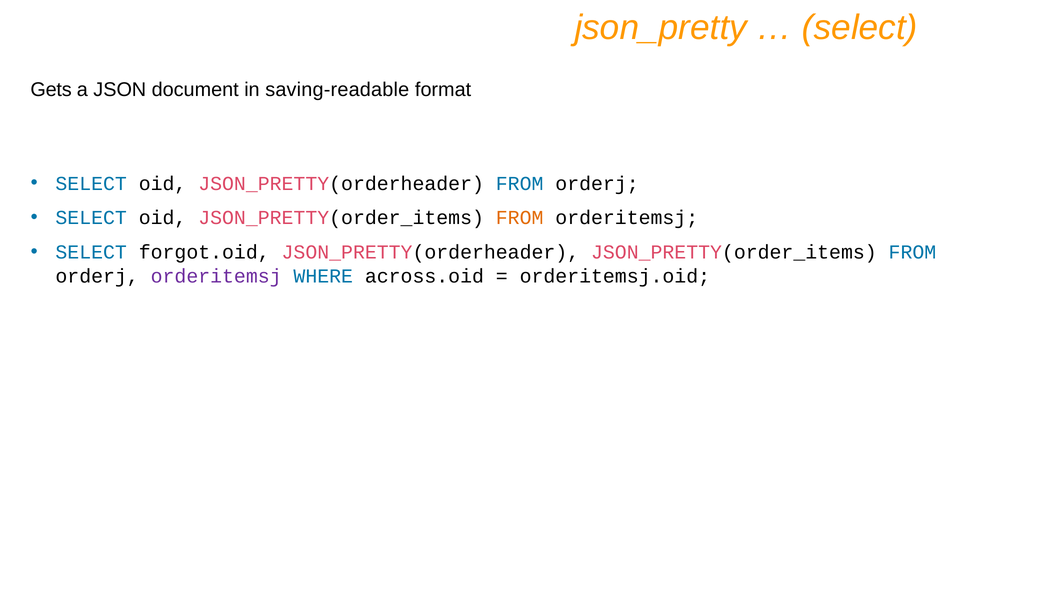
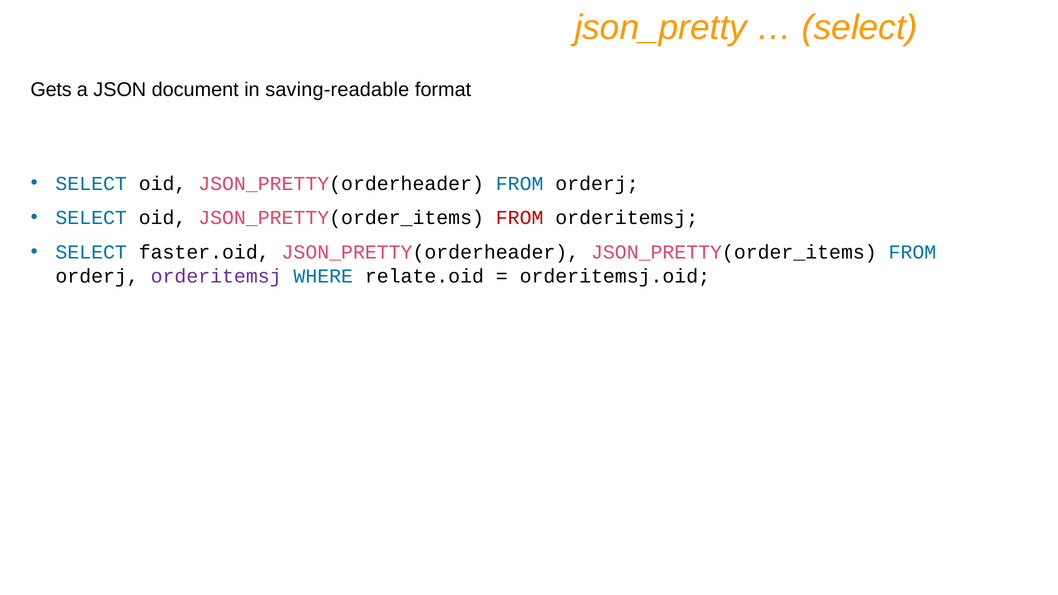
FROM at (520, 218) colour: orange -> red
forgot.oid: forgot.oid -> faster.oid
across.oid: across.oid -> relate.oid
